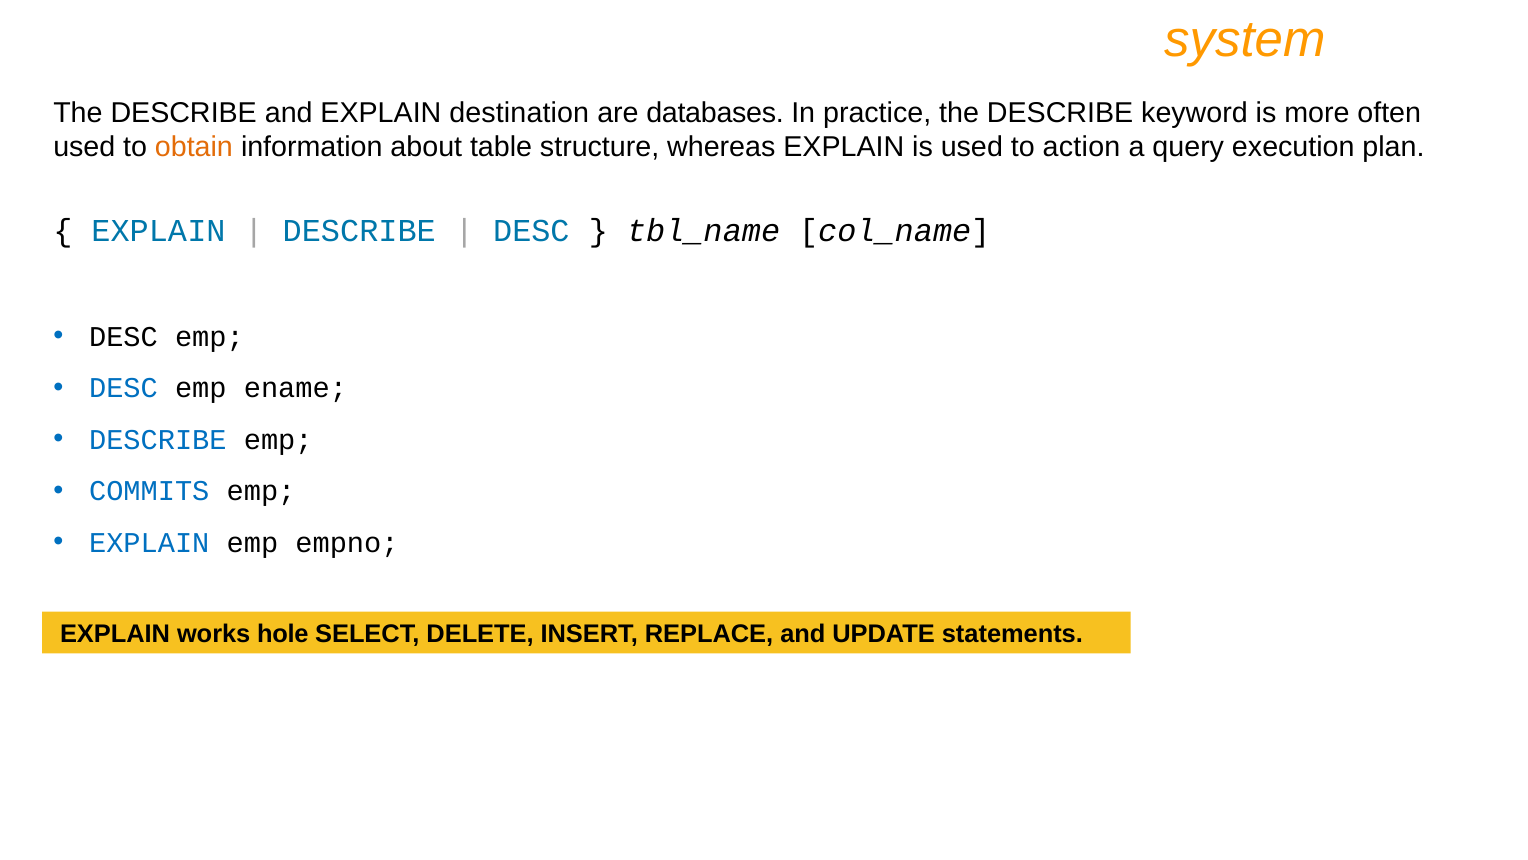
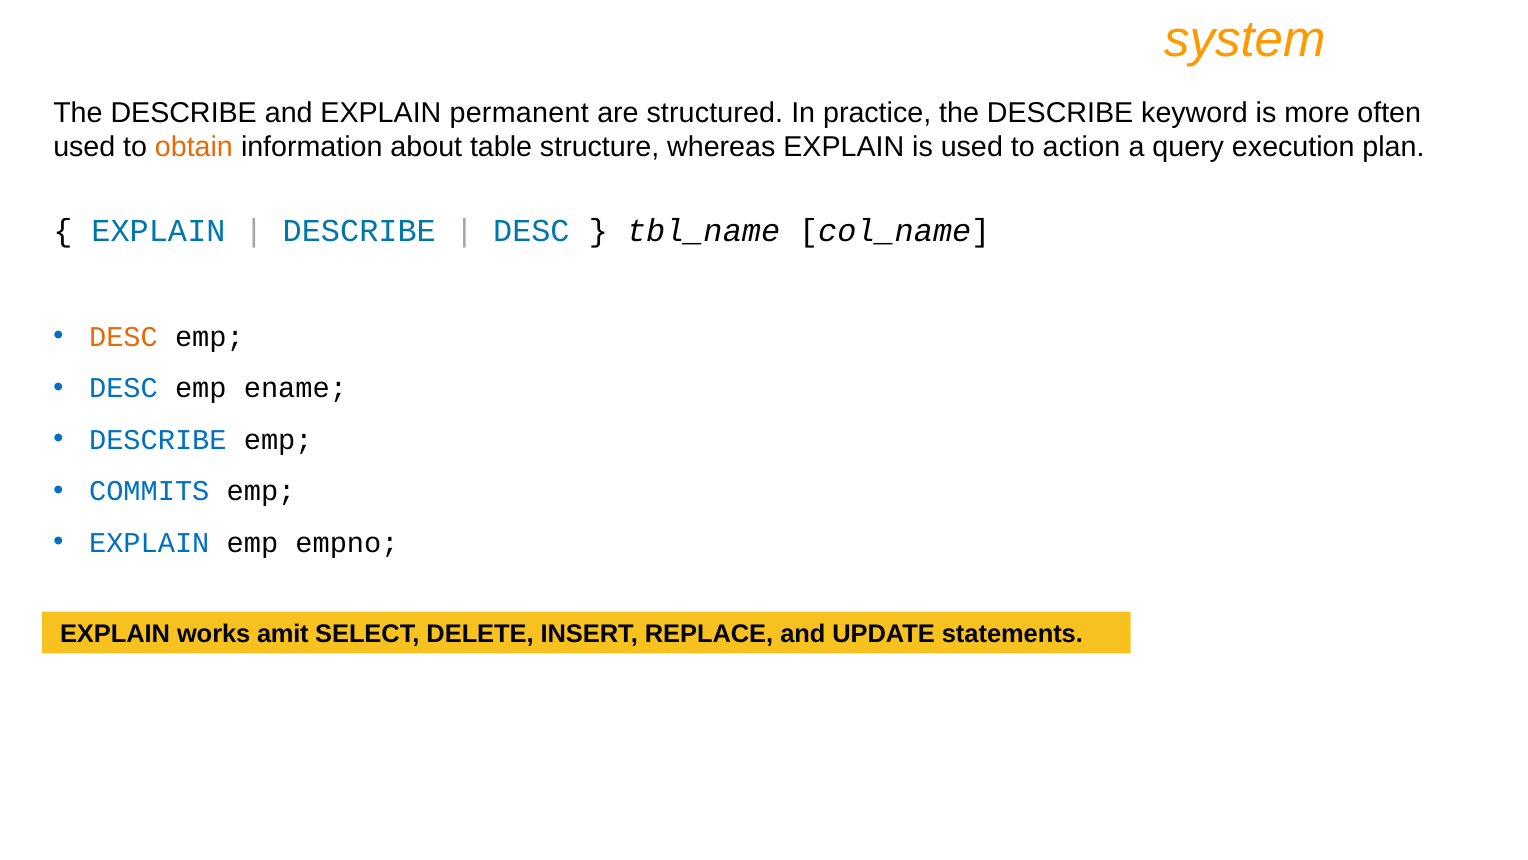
destination: destination -> permanent
databases: databases -> structured
DESC at (123, 336) colour: black -> orange
hole: hole -> amit
